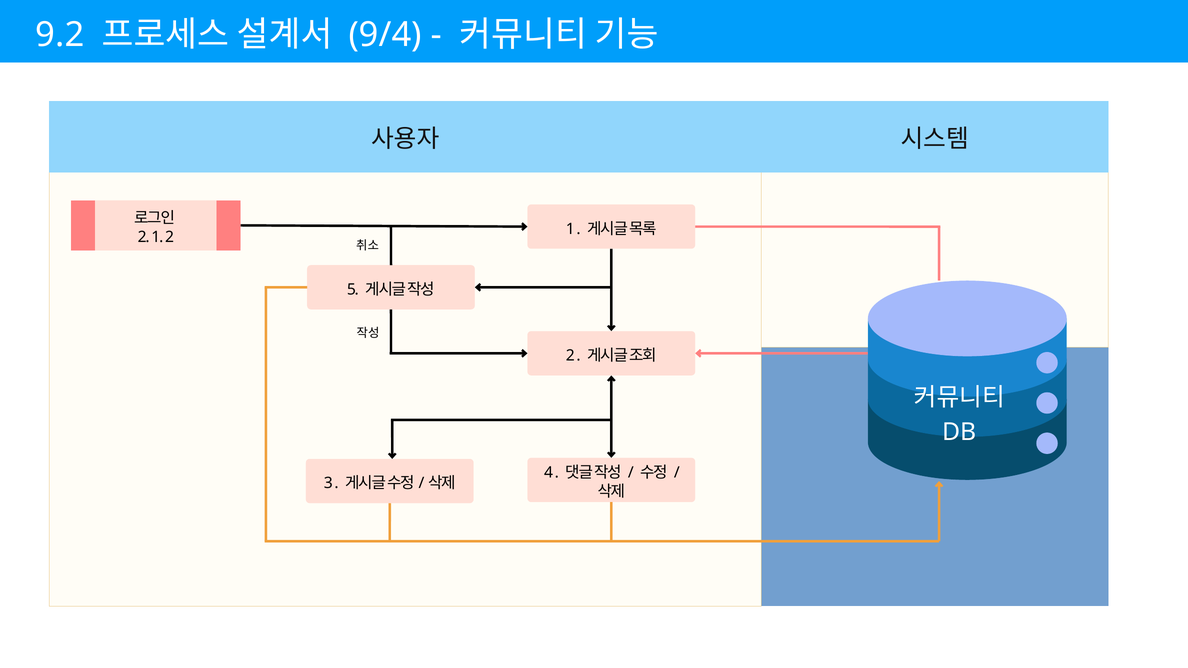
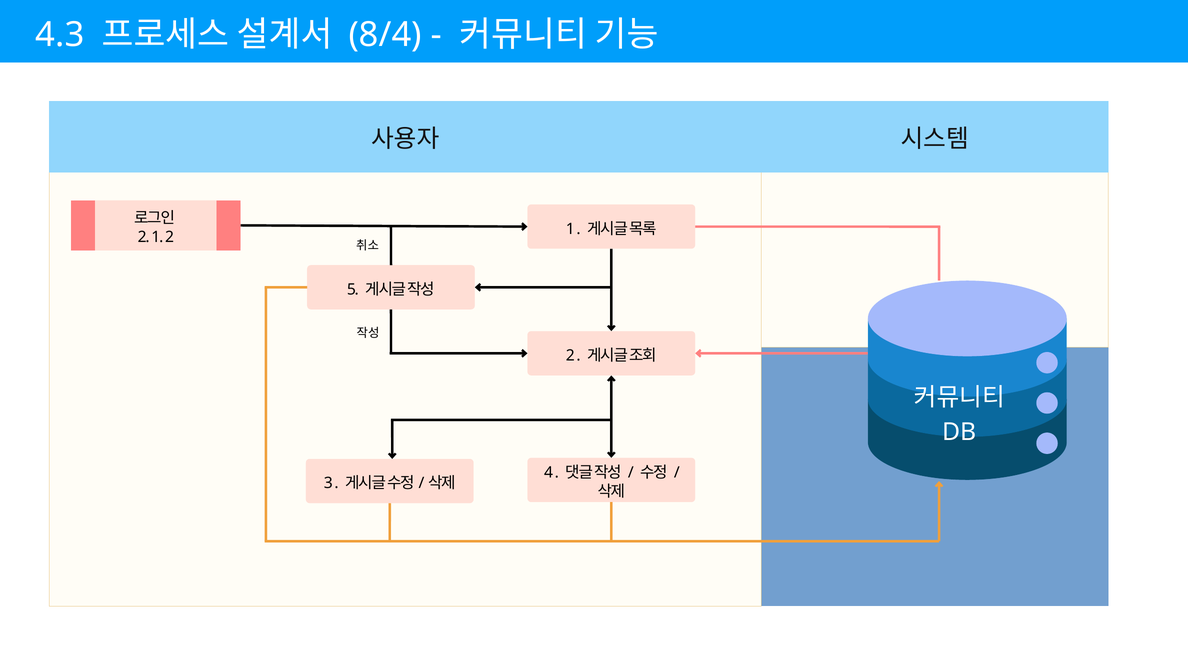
9.2: 9.2 -> 4.3
9/4: 9/4 -> 8/4
